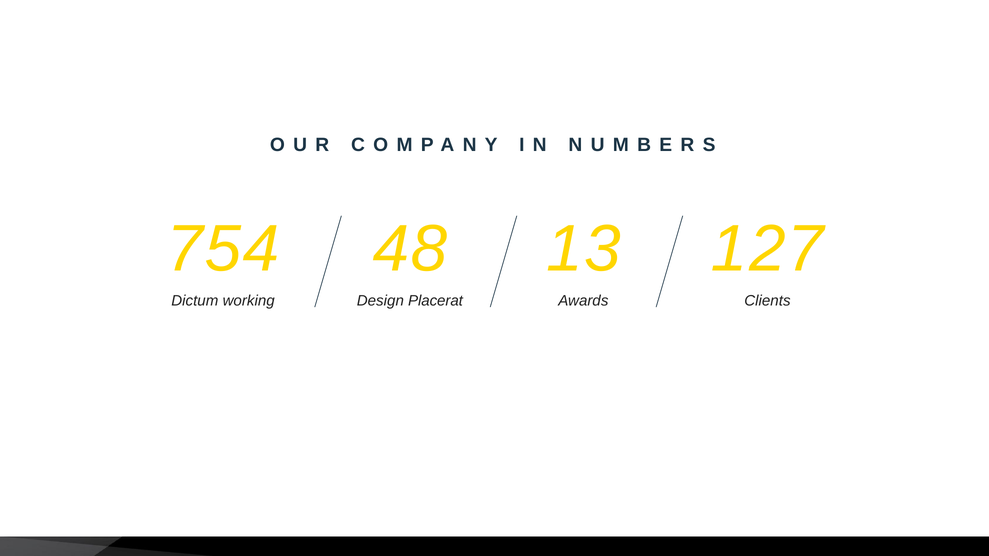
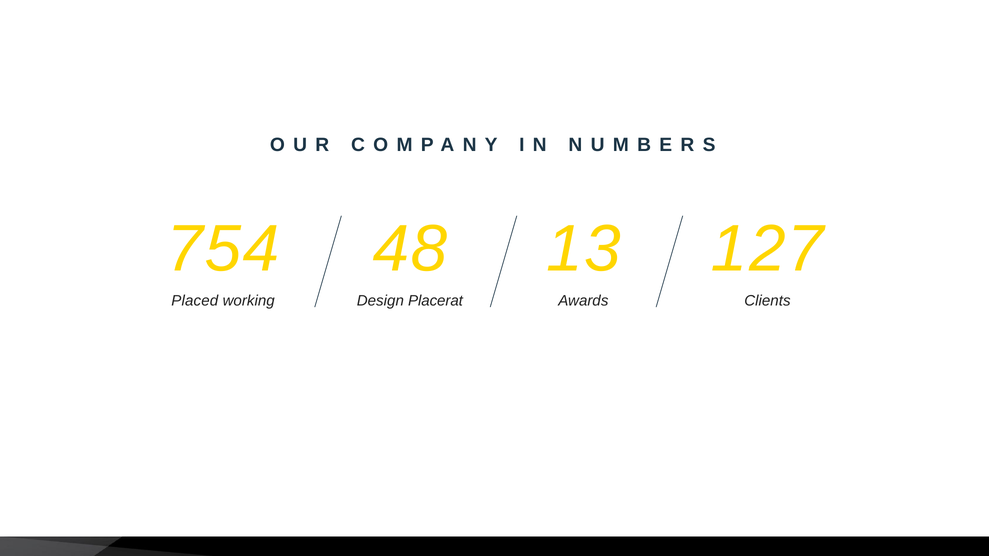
Dictum: Dictum -> Placed
